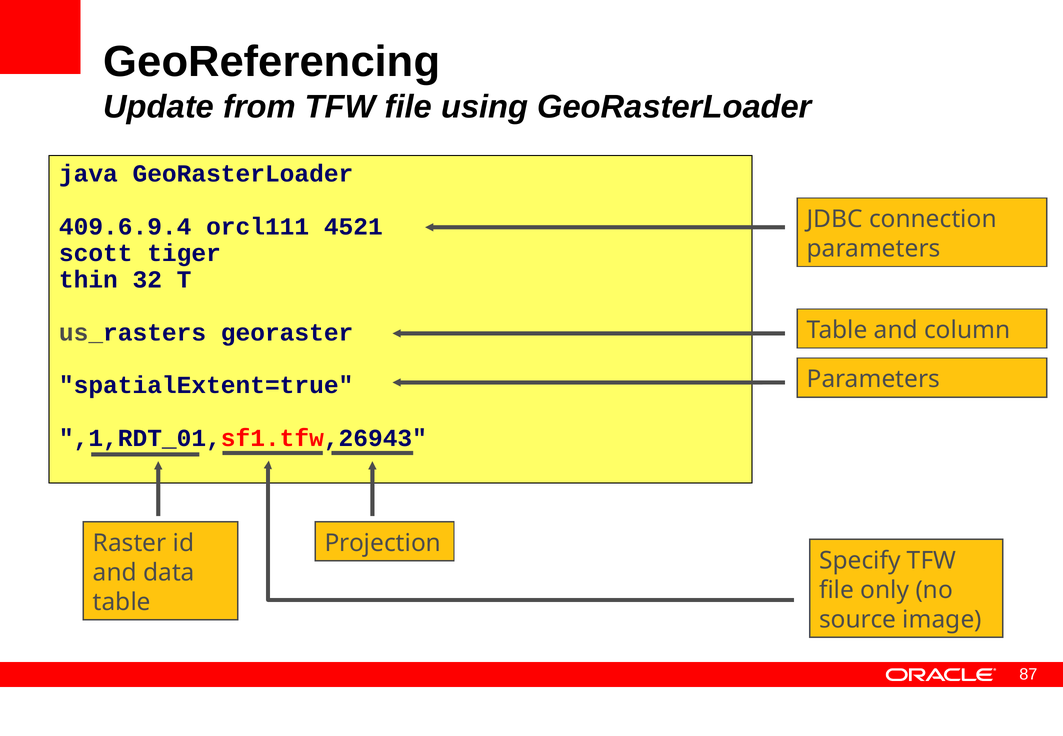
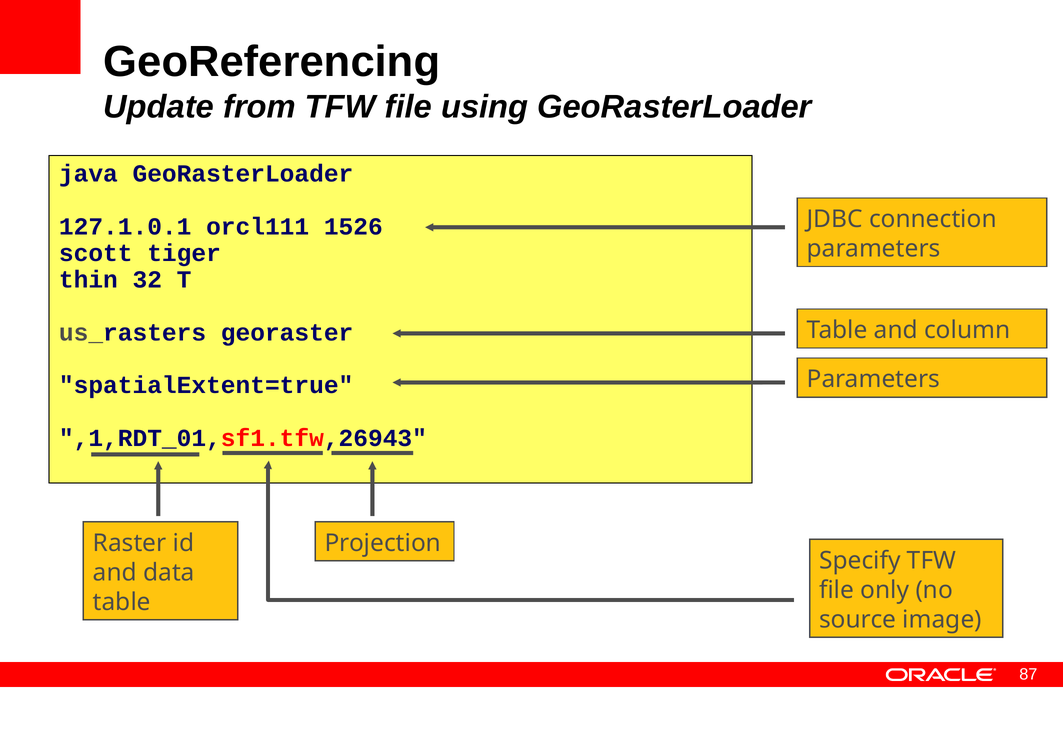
409.6.9.4: 409.6.9.4 -> 127.1.0.1
4521: 4521 -> 1526
